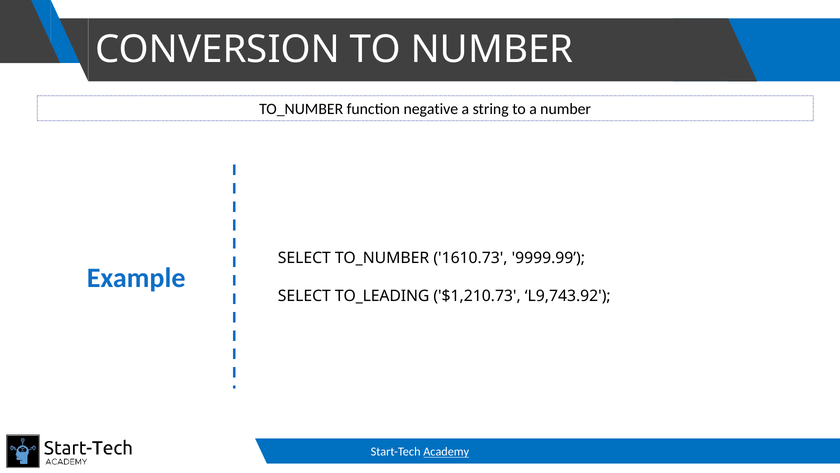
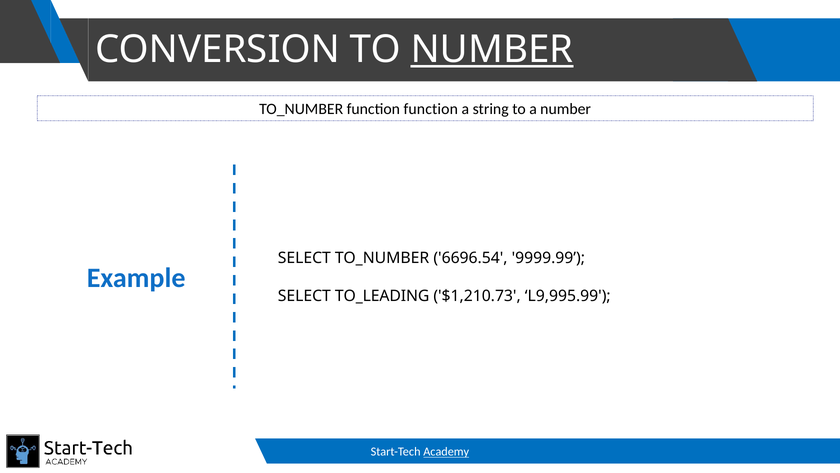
NUMBER at (492, 50) underline: none -> present
function negative: negative -> function
1610.73: 1610.73 -> 6696.54
L9,743.92: L9,743.92 -> L9,995.99
